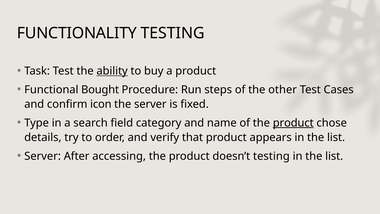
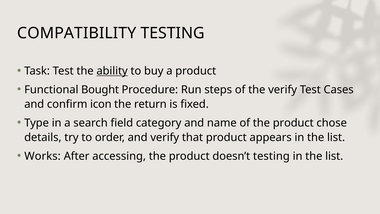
FUNCTIONALITY: FUNCTIONALITY -> COMPATIBILITY
the other: other -> verify
the server: server -> return
product at (293, 123) underline: present -> none
Server at (43, 156): Server -> Works
